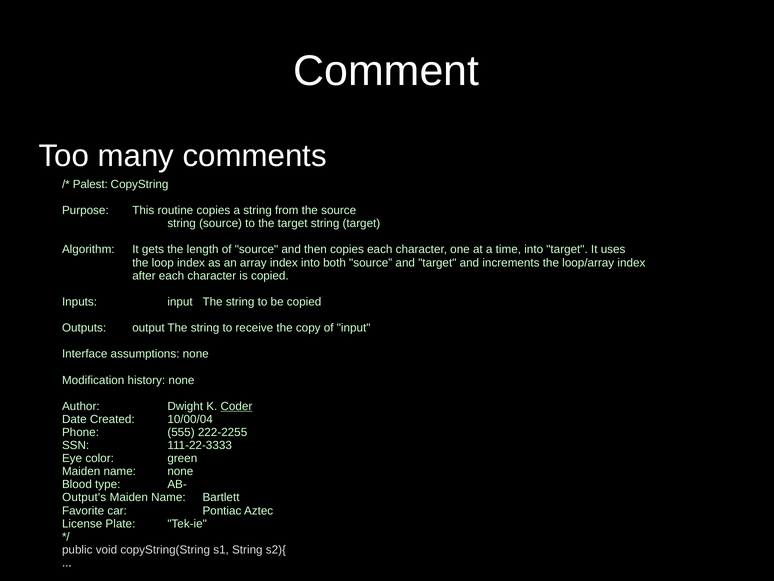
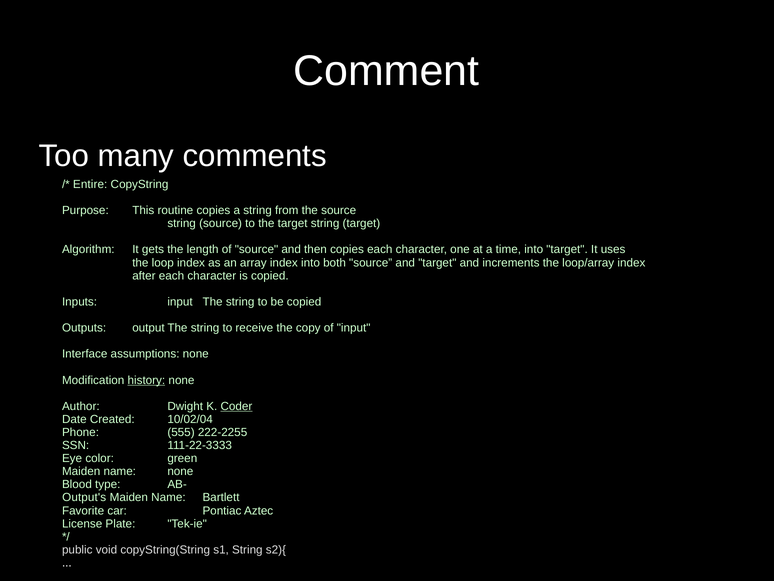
Palest: Palest -> Entire
history underline: none -> present
10/00/04: 10/00/04 -> 10/02/04
